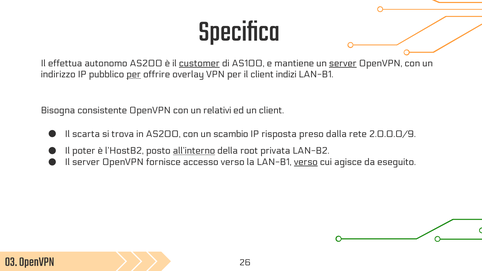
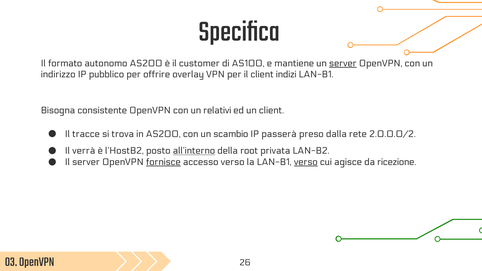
effettua: effettua -> formato
customer underline: present -> none
per at (134, 75) underline: present -> none
scarta: scarta -> tracce
risposta: risposta -> passerà
2.0.0.0/9: 2.0.0.0/9 -> 2.0.0.0/2
poter: poter -> verrà
fornisce underline: none -> present
eseguito: eseguito -> ricezione
